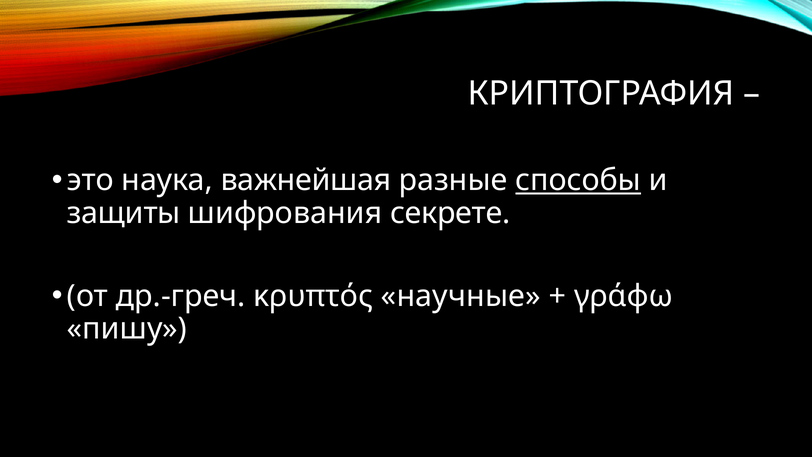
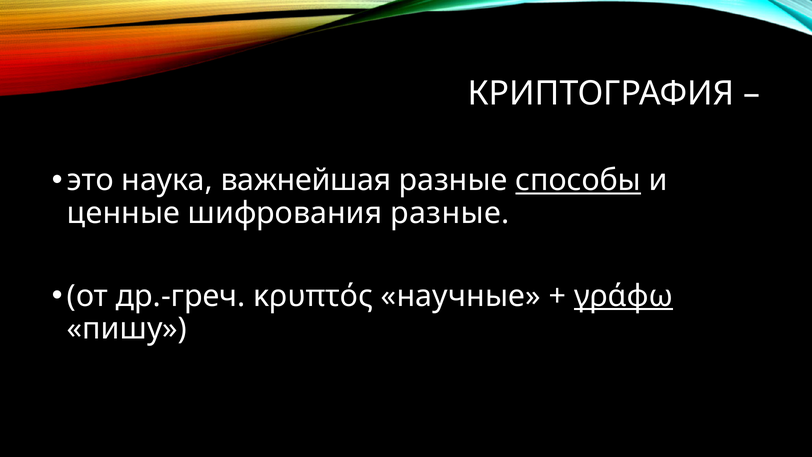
защиты: защиты -> ценные
шифрования секрете: секрете -> разные
γράφω underline: none -> present
